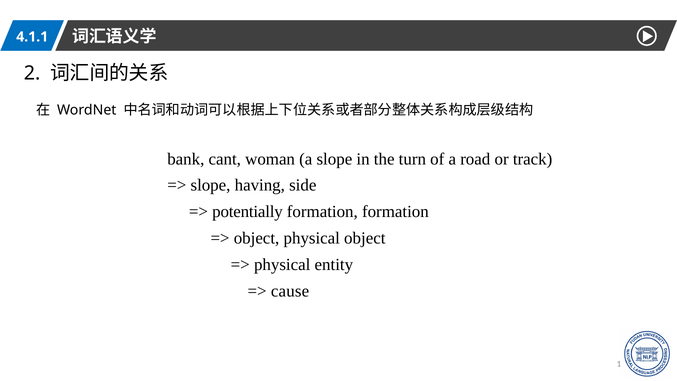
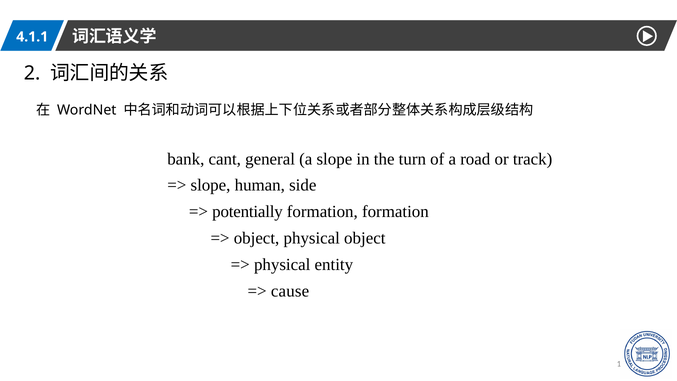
woman: woman -> general
having: having -> human
